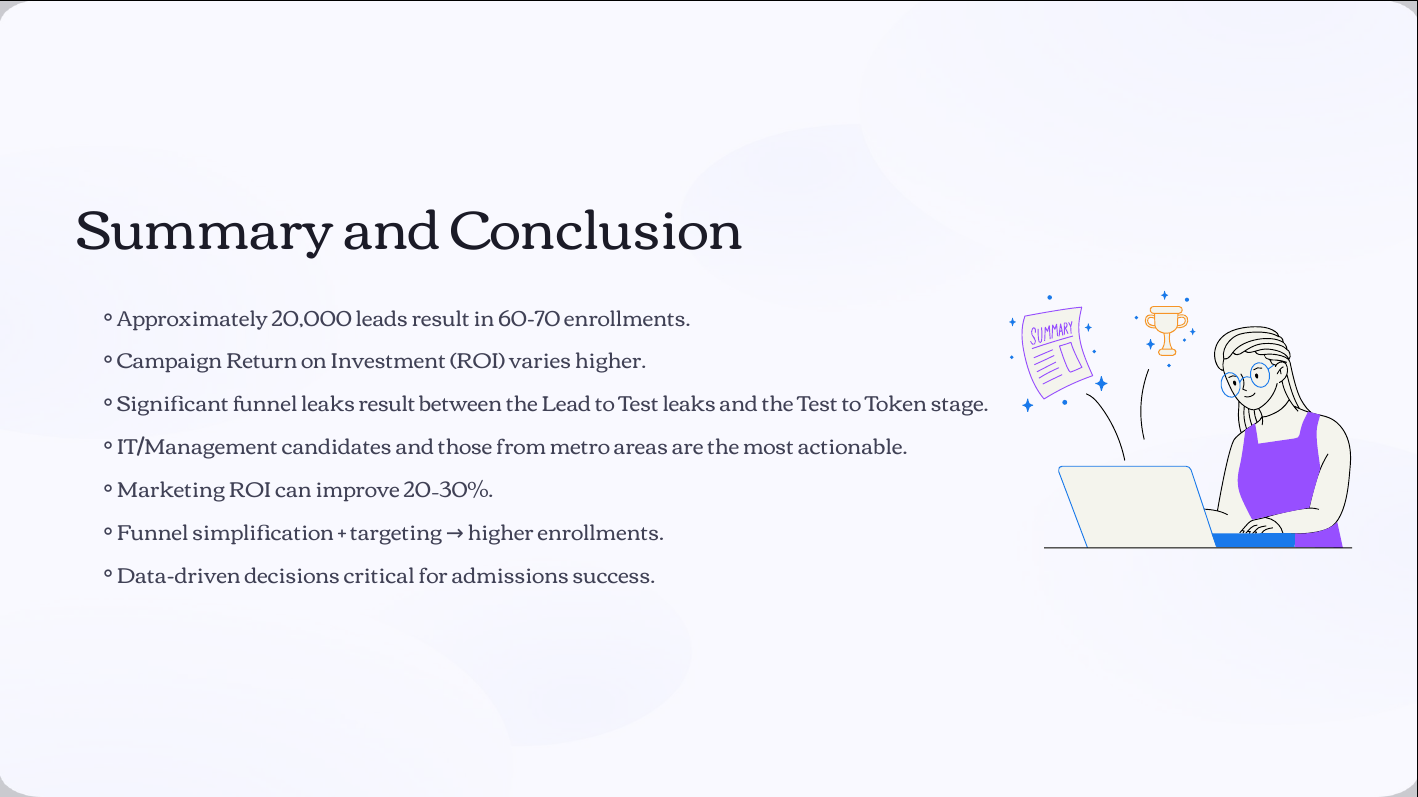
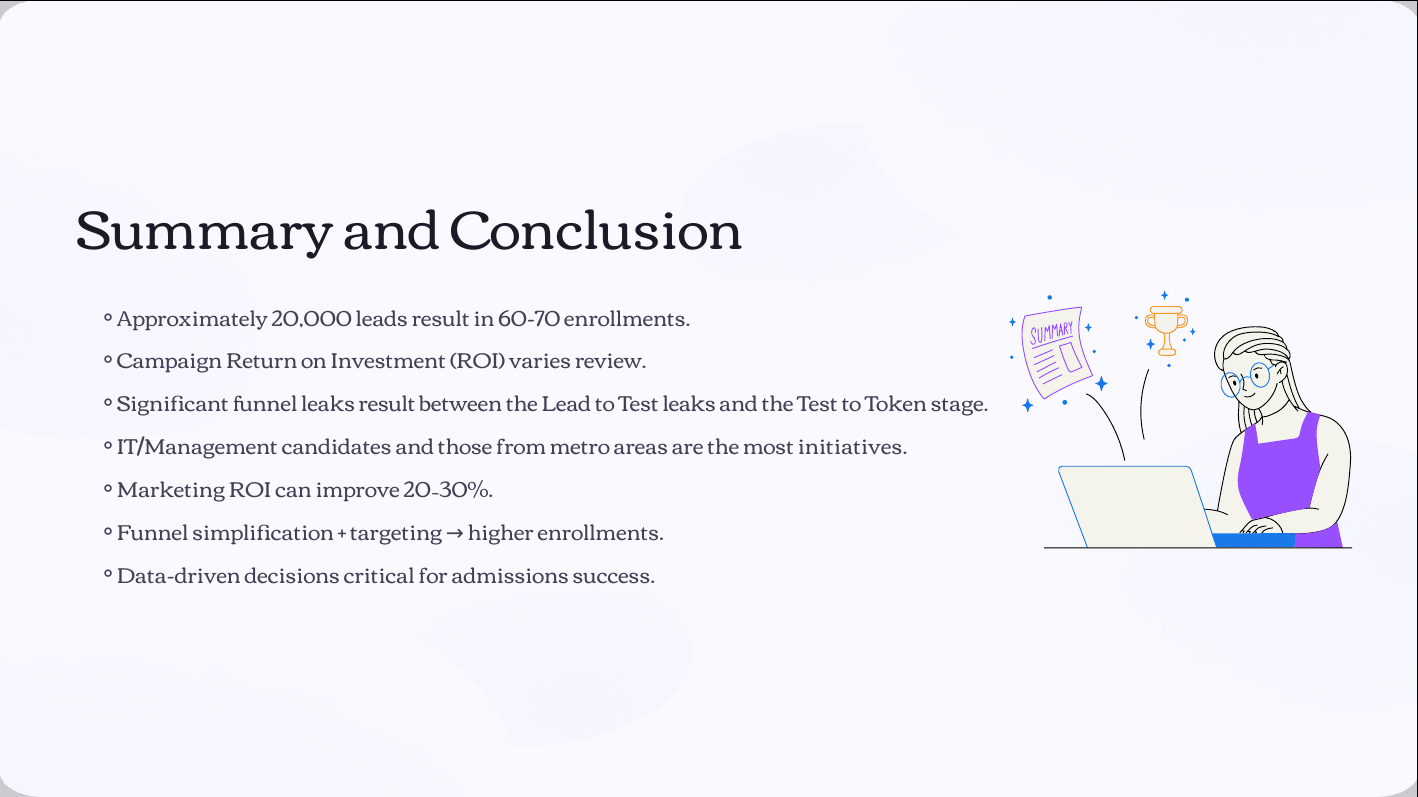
varies higher: higher -> review
actionable: actionable -> initiatives
